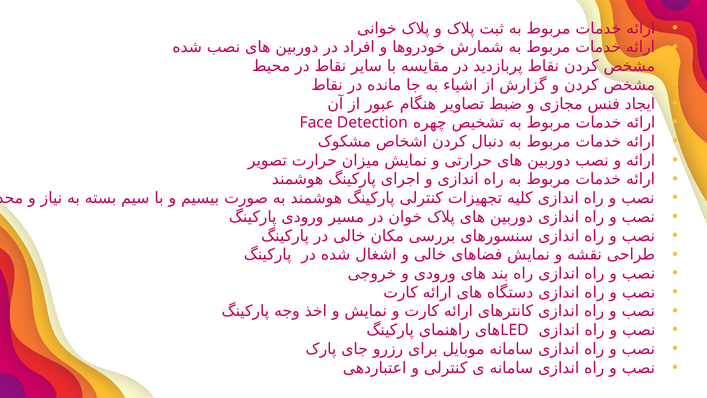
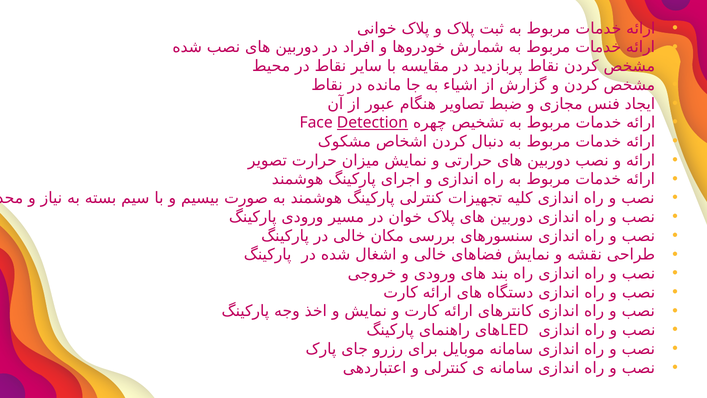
Detection underline: none -> present
